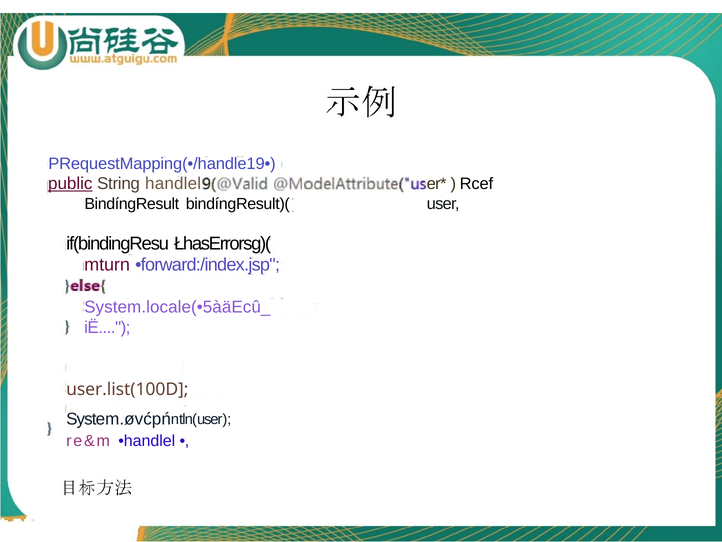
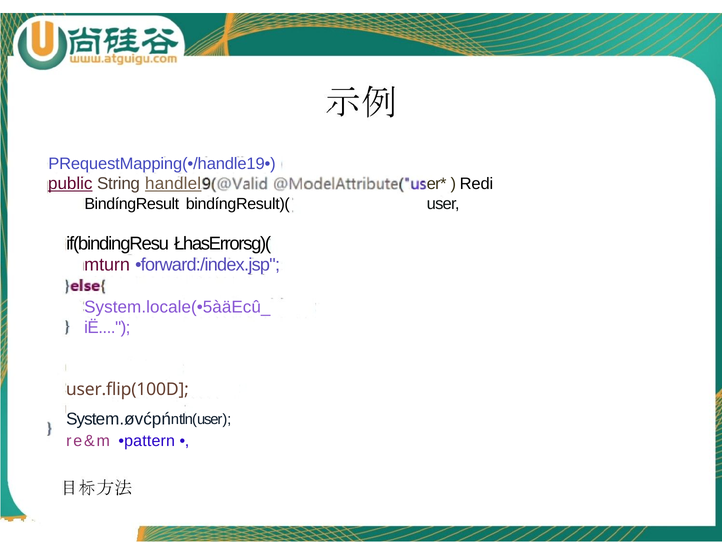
handlel at (173, 184) underline: none -> present
Rcef: Rcef -> Redi
user.list(100D: user.list(100D -> user.flip(100D
re&m handlel: handlel -> pattern
